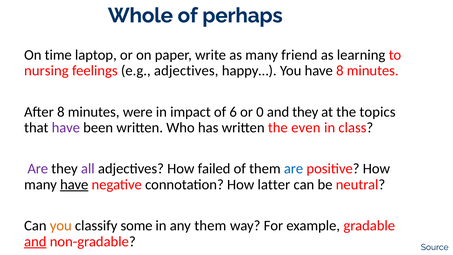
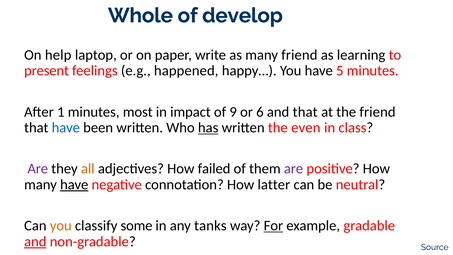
perhaps: perhaps -> develop
time: time -> help
nursing: nursing -> present
e.g adjectives: adjectives -> happened
have 8: 8 -> 5
After 8: 8 -> 1
were: were -> most
6: 6 -> 9
0: 0 -> 6
and they: they -> that
the topics: topics -> friend
have at (66, 128) colour: purple -> blue
has underline: none -> present
all colour: purple -> orange
are at (294, 169) colour: blue -> purple
any them: them -> tanks
For underline: none -> present
